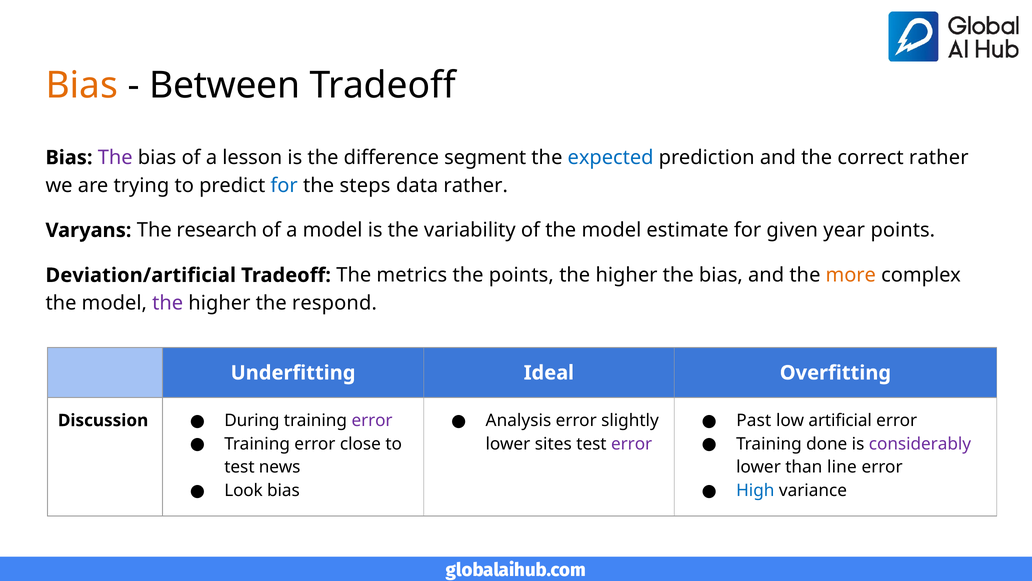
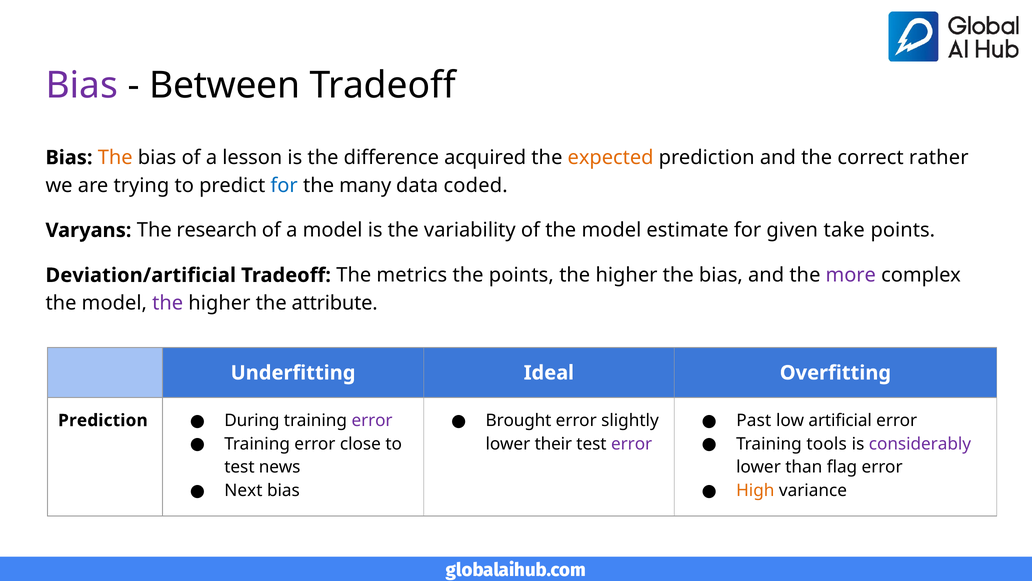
Bias at (82, 86) colour: orange -> purple
The at (115, 157) colour: purple -> orange
segment: segment -> acquired
expected colour: blue -> orange
steps: steps -> many
data rather: rather -> coded
year: year -> take
more colour: orange -> purple
respond: respond -> attribute
Analysis: Analysis -> Brought
Discussion at (103, 420): Discussion -> Prediction
done: done -> tools
sites: sites -> their
line: line -> flag
Look: Look -> Next
High colour: blue -> orange
